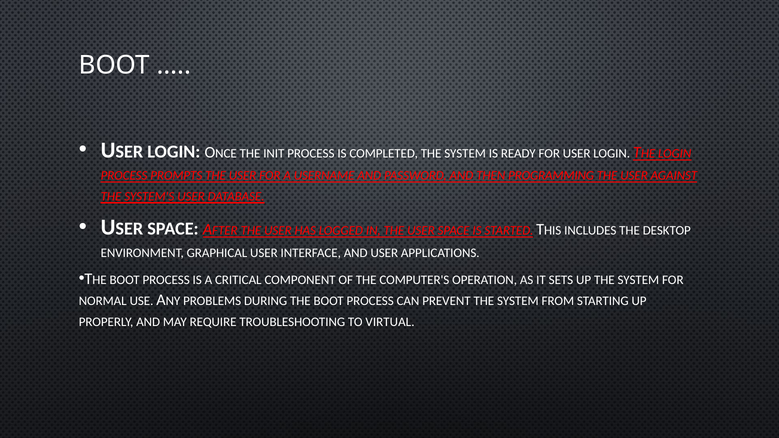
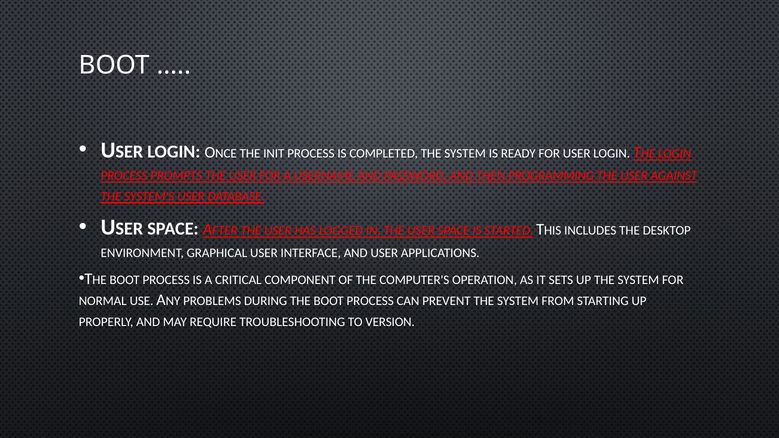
VIRTUAL: VIRTUAL -> VERSION
